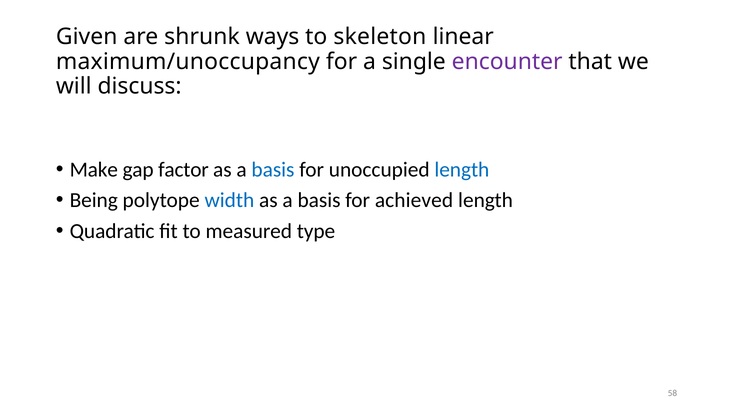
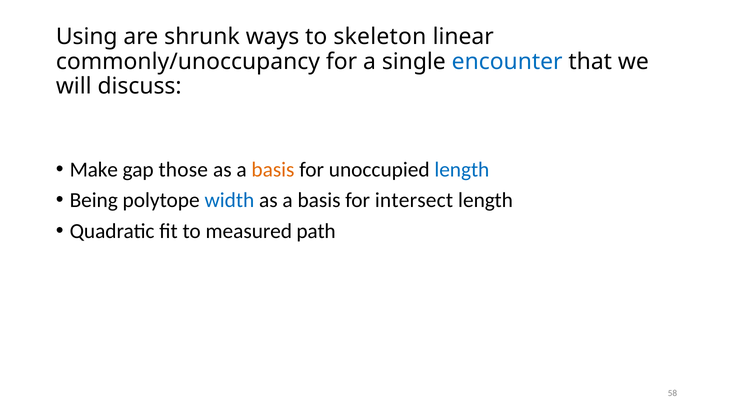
Given: Given -> Using
maximum/unoccupancy: maximum/unoccupancy -> commonly/unoccupancy
encounter colour: purple -> blue
factor: factor -> those
basis at (273, 170) colour: blue -> orange
achieved: achieved -> intersect
type: type -> path
